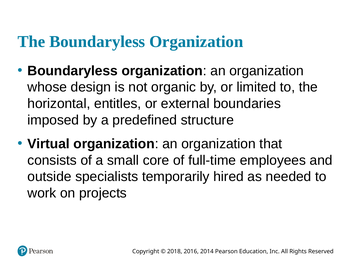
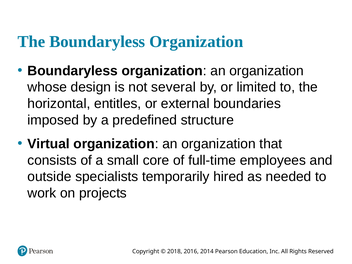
organic: organic -> several
